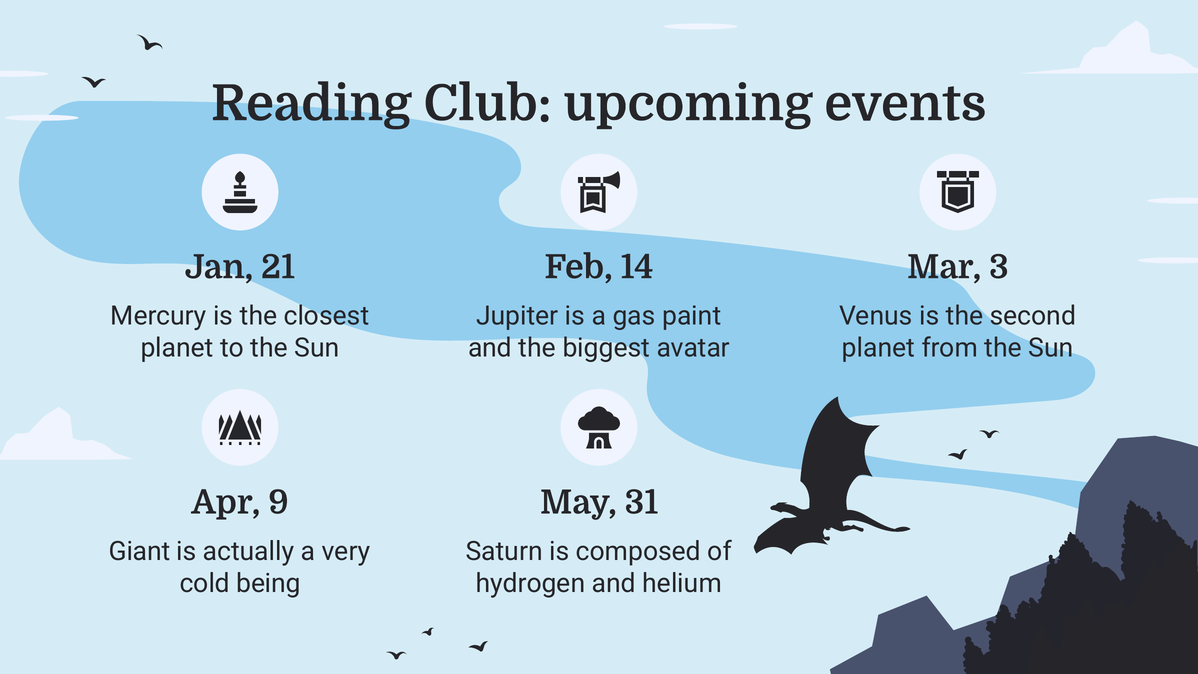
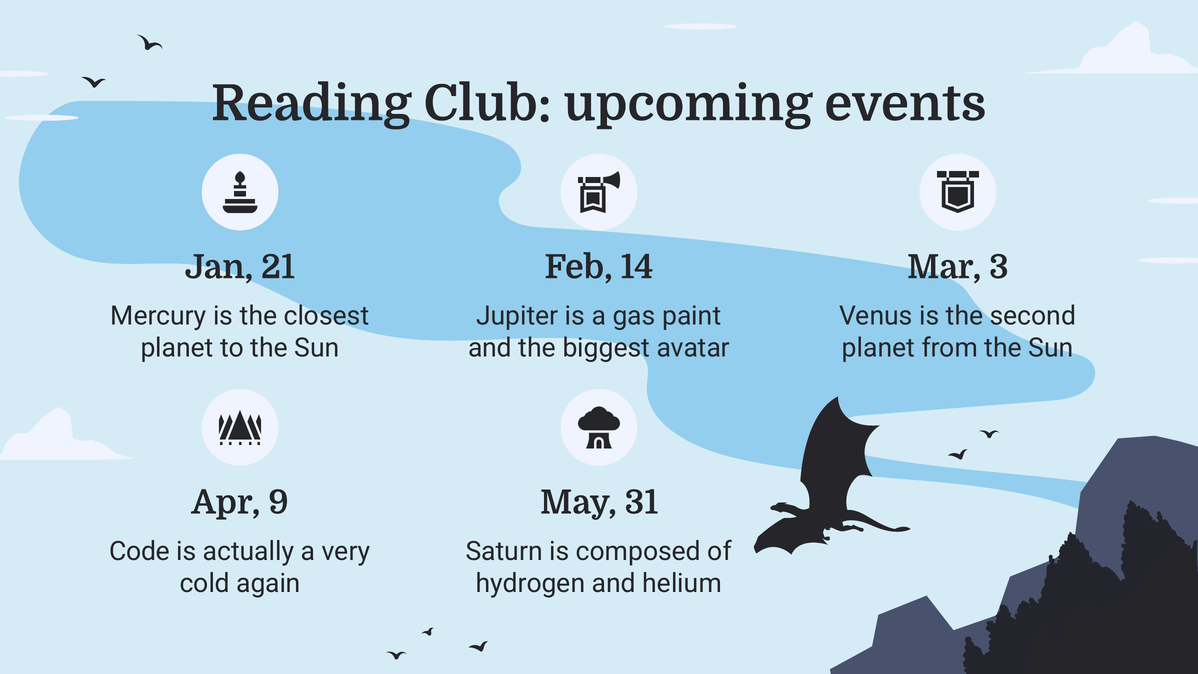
Giant: Giant -> Code
being: being -> again
